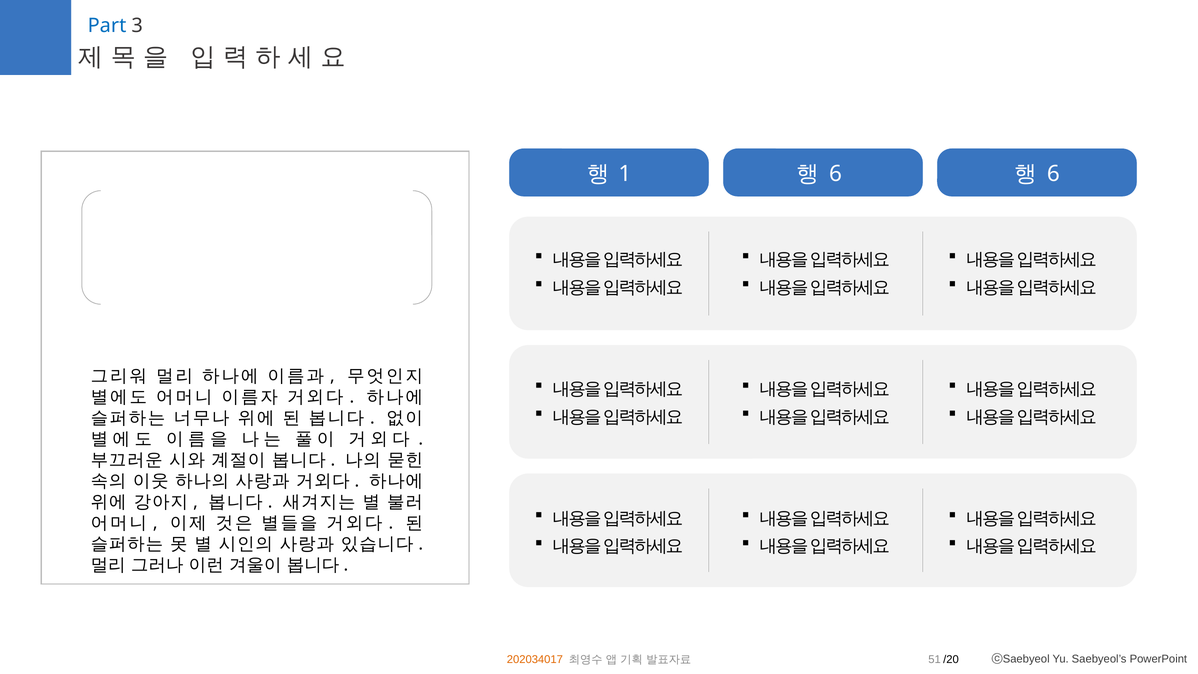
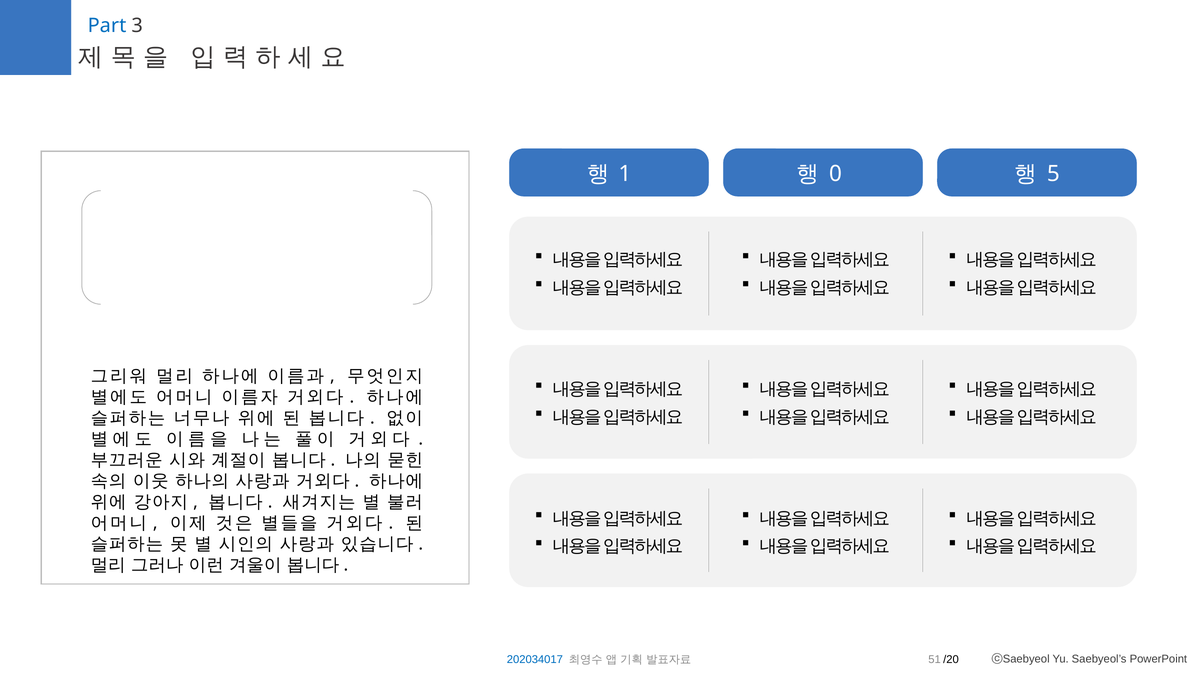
6 at (835, 174): 6 -> 0
6 at (1053, 174): 6 -> 5
202034017 colour: orange -> blue
